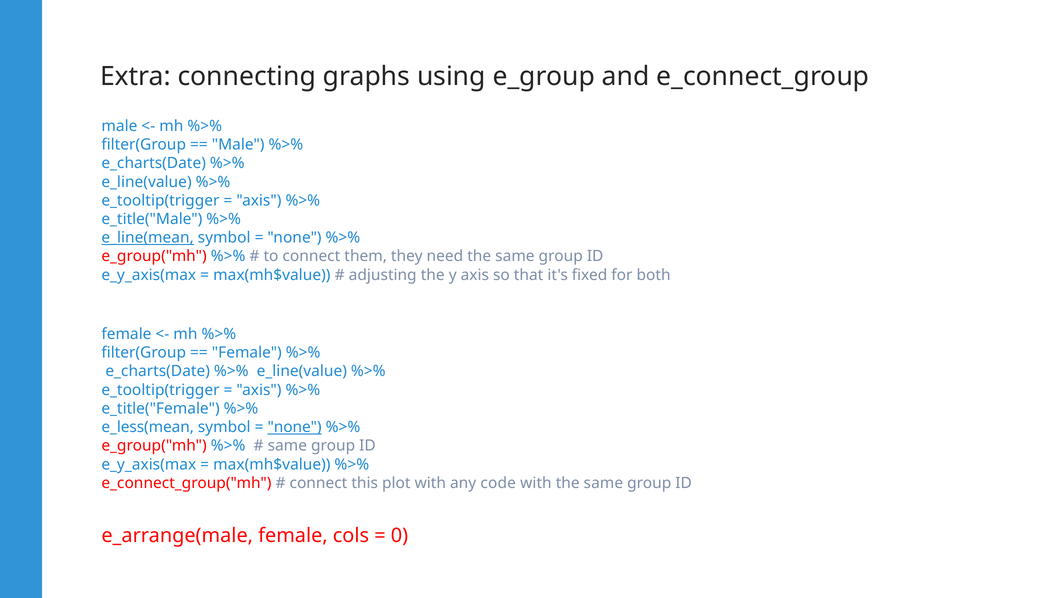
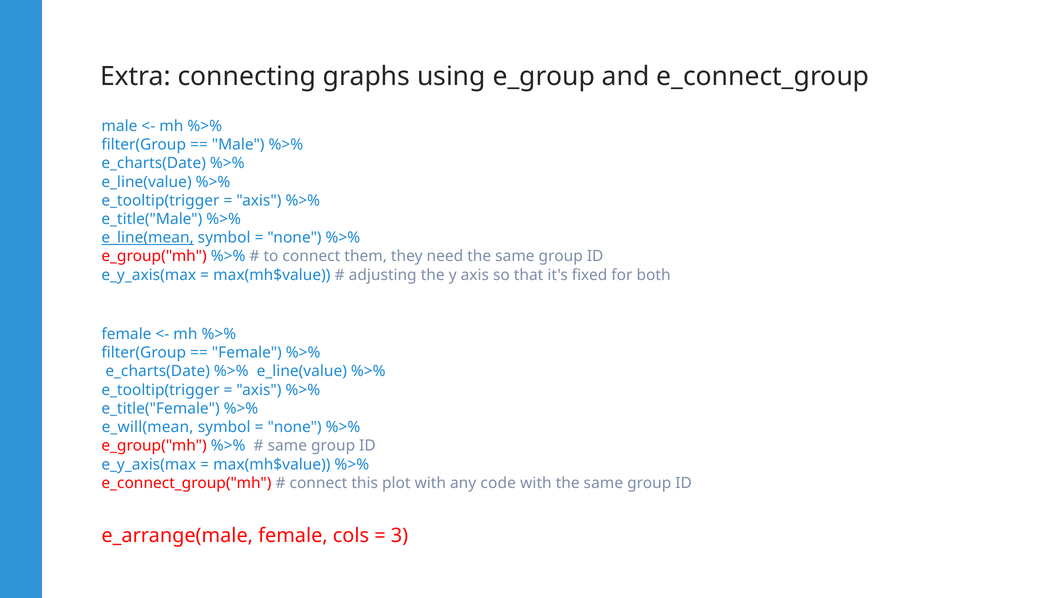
e_less(mean: e_less(mean -> e_will(mean
none at (295, 427) underline: present -> none
0: 0 -> 3
